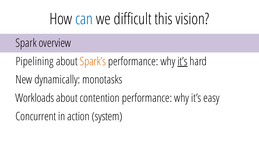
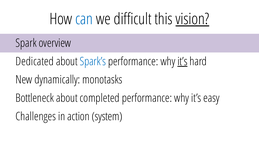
vision underline: none -> present
Pipelining: Pipelining -> Dedicated
Spark’s colour: orange -> blue
Workloads: Workloads -> Bottleneck
contention: contention -> completed
Concurrent: Concurrent -> Challenges
